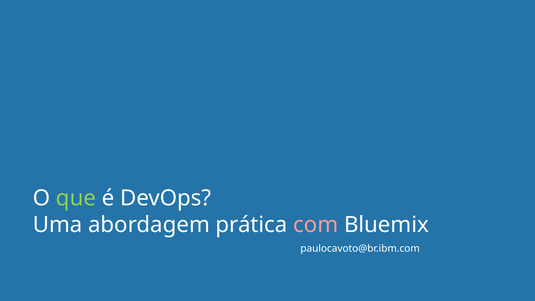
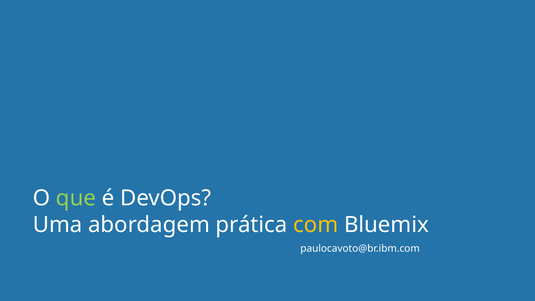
com colour: pink -> yellow
